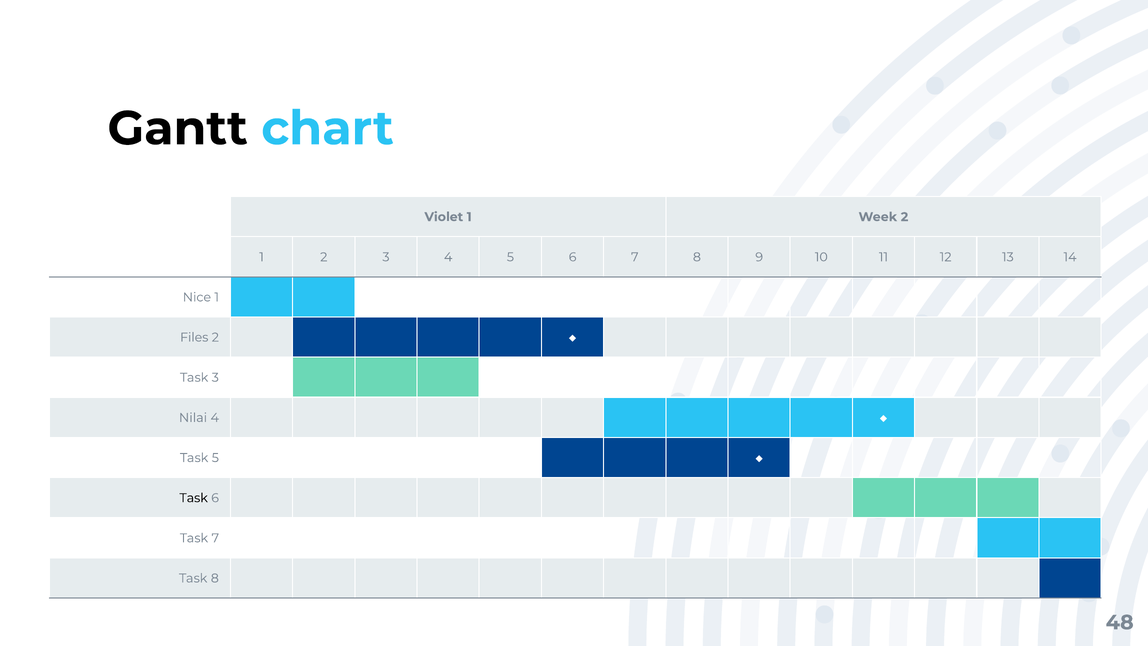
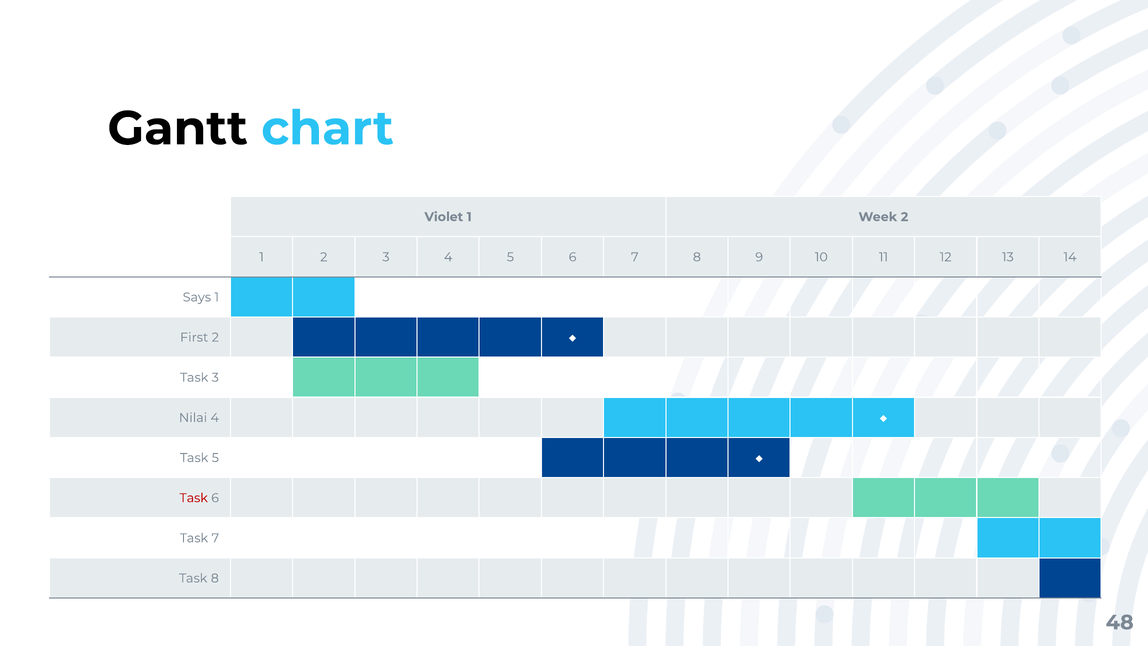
Nice: Nice -> Says
Files: Files -> First
Task at (194, 498) colour: black -> red
